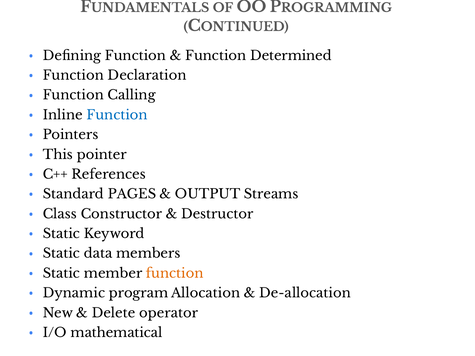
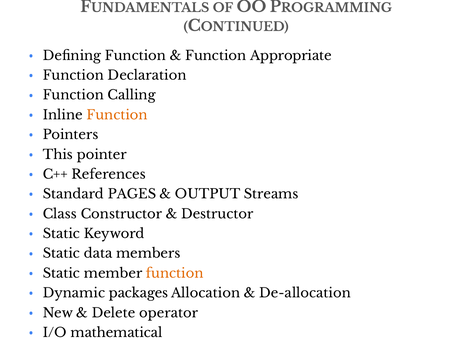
Determined: Determined -> Appropriate
Function at (117, 115) colour: blue -> orange
program: program -> packages
